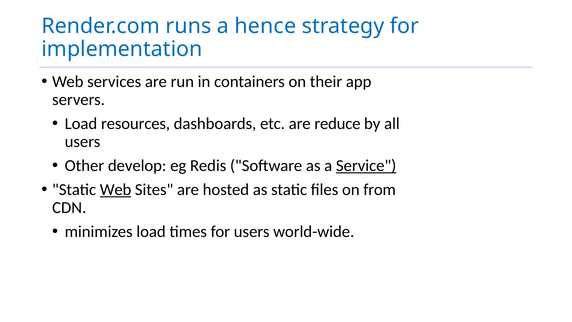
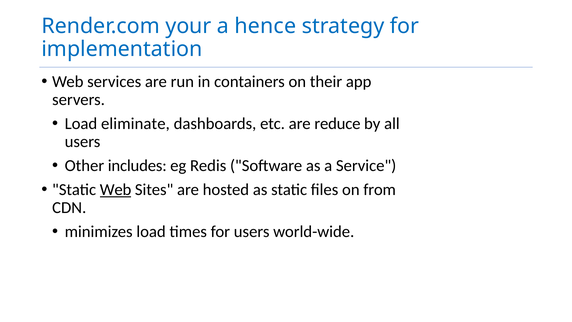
runs: runs -> your
resources: resources -> eliminate
develop: develop -> includes
Service underline: present -> none
